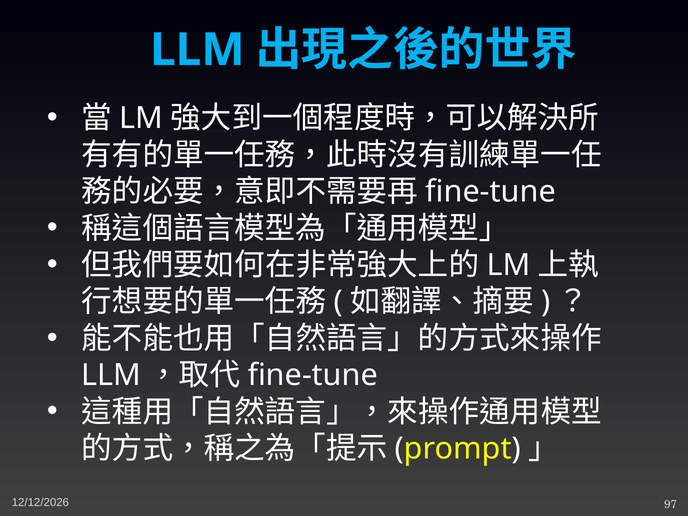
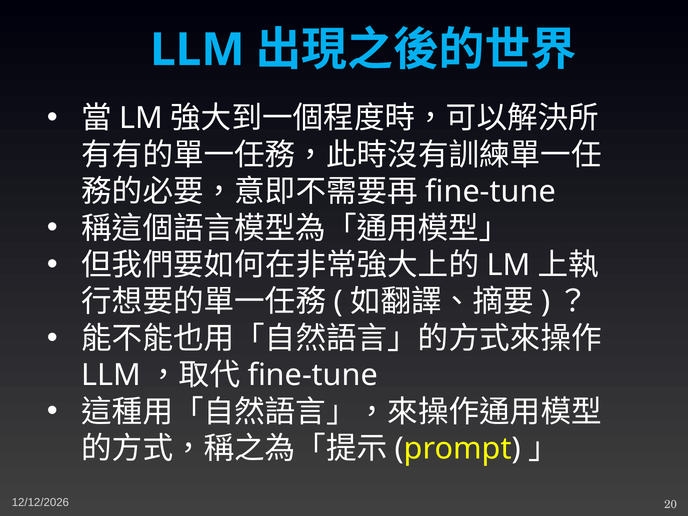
97: 97 -> 20
